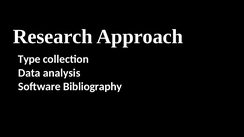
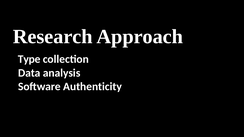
Bibliography: Bibliography -> Authenticity
